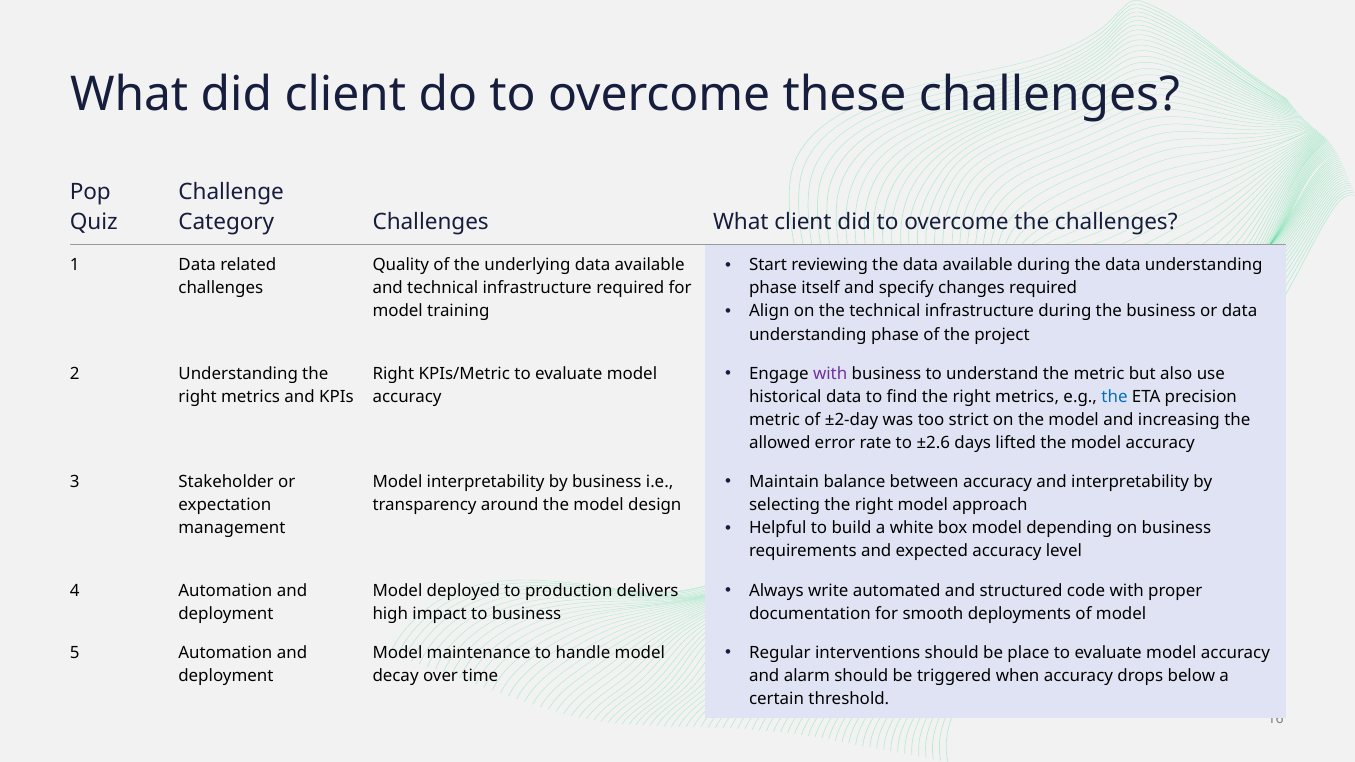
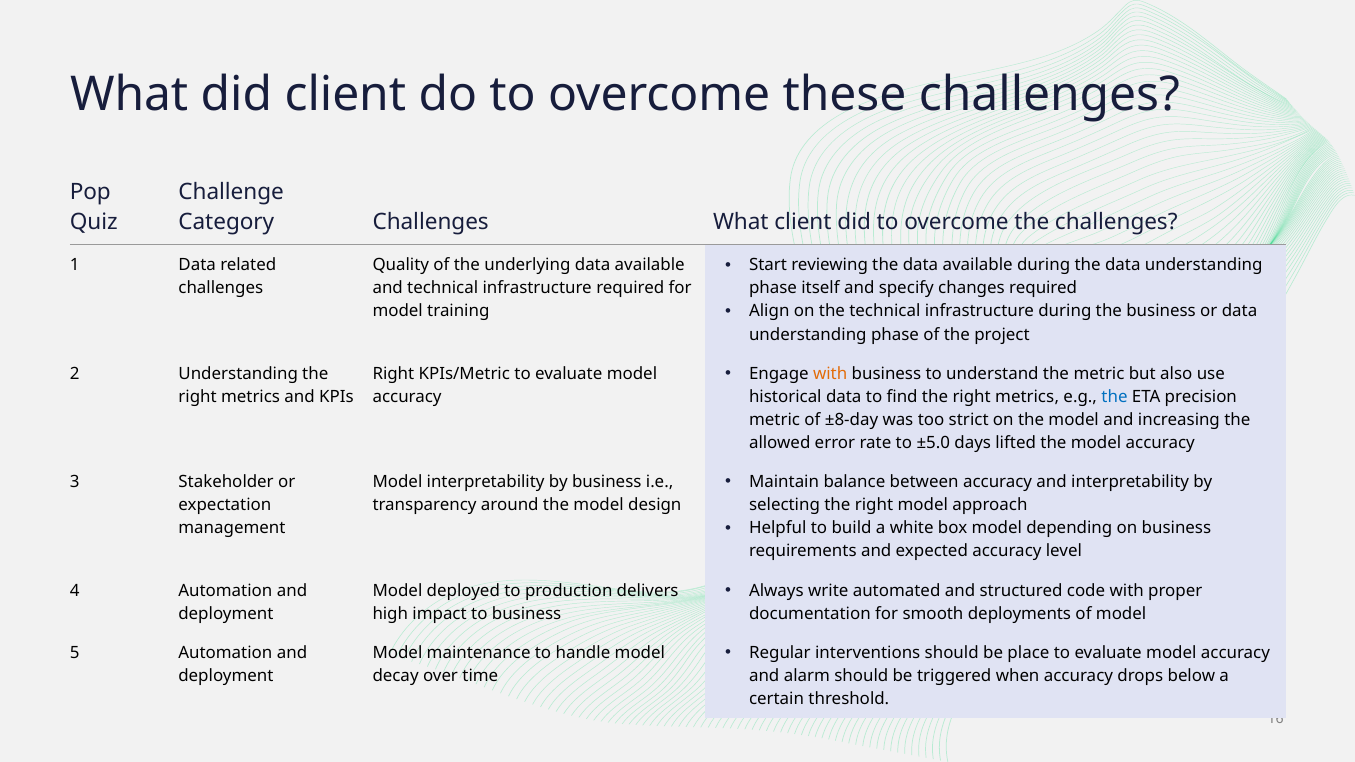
with at (830, 374) colour: purple -> orange
±2-day: ±2-day -> ±8-day
±2.6: ±2.6 -> ±5.0
